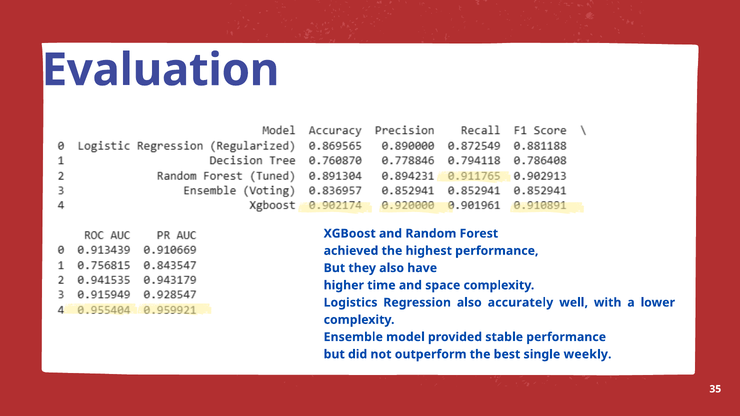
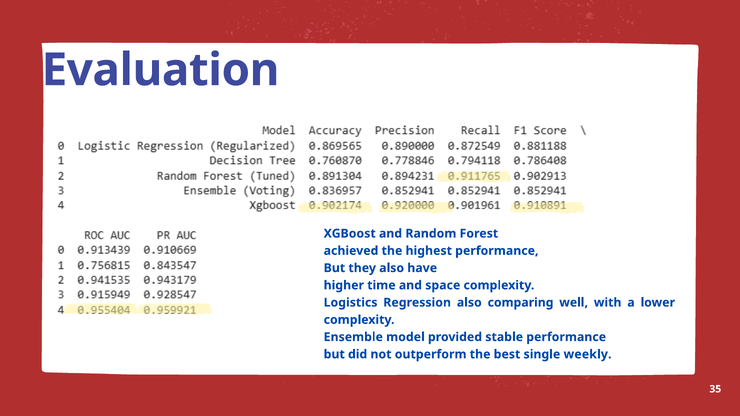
accurately: accurately -> comparing
